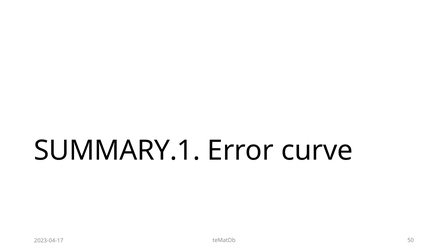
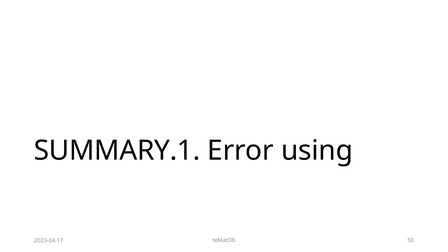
curve: curve -> using
